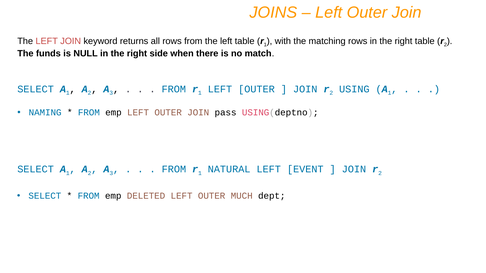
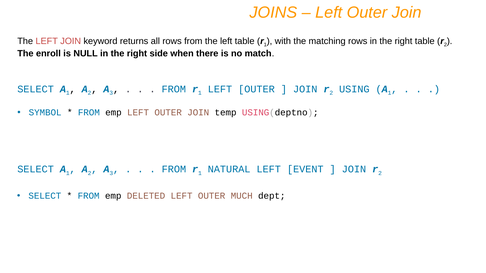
funds: funds -> enroll
NAMING: NAMING -> SYMBOL
pass: pass -> temp
